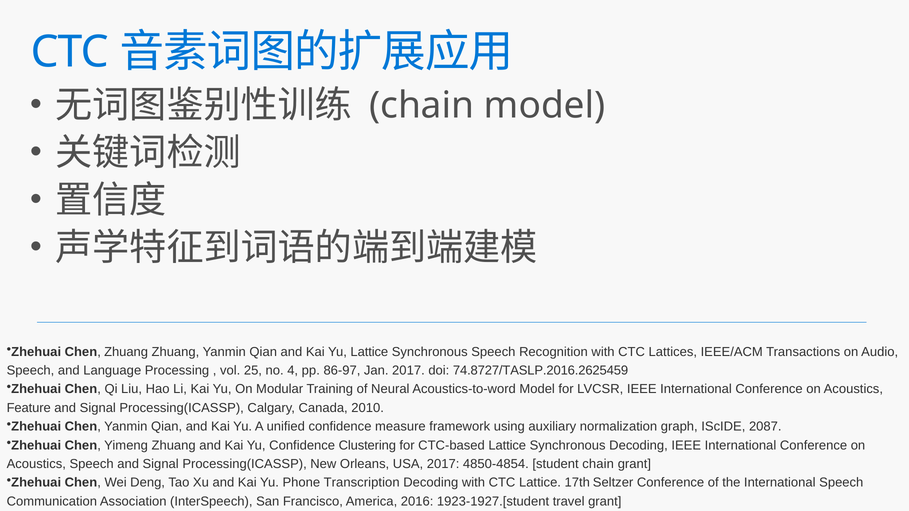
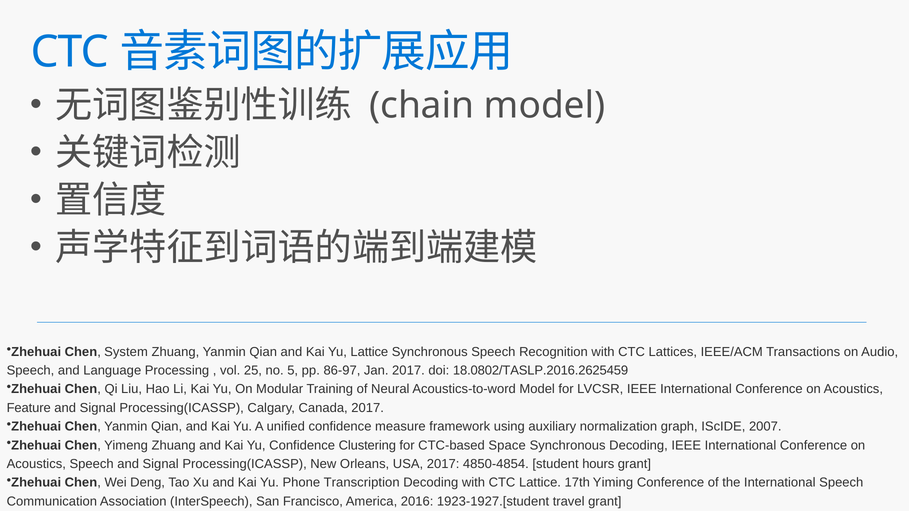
Chen Zhuang: Zhuang -> System
4: 4 -> 5
74.8727/TASLP.2016.2625459: 74.8727/TASLP.2016.2625459 -> 18.0802/TASLP.2016.2625459
Canada 2010: 2010 -> 2017
2087: 2087 -> 2007
CTC-based Lattice: Lattice -> Space
student chain: chain -> hours
Seltzer: Seltzer -> Yiming
